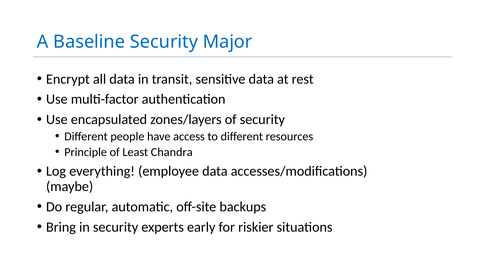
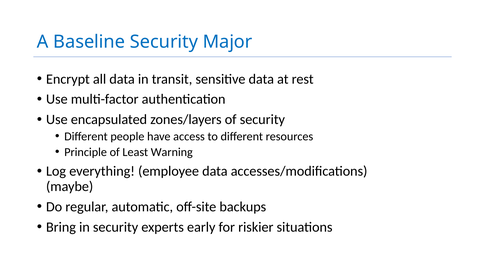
Chandra: Chandra -> Warning
